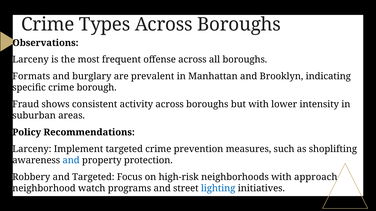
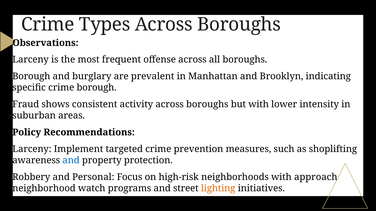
Formats at (31, 76): Formats -> Borough
and Targeted: Targeted -> Personal
lighting colour: blue -> orange
